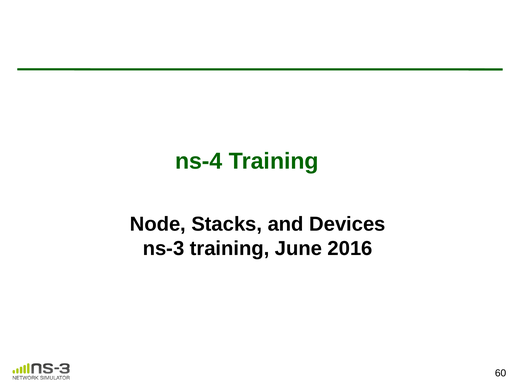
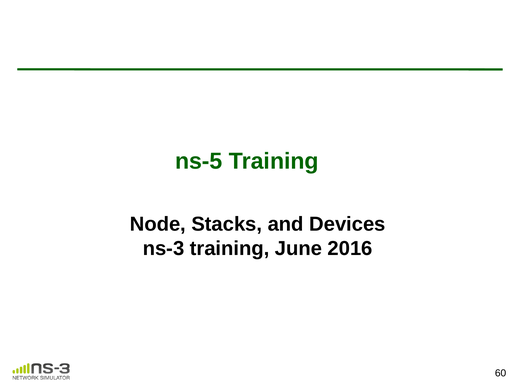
ns-4: ns-4 -> ns-5
